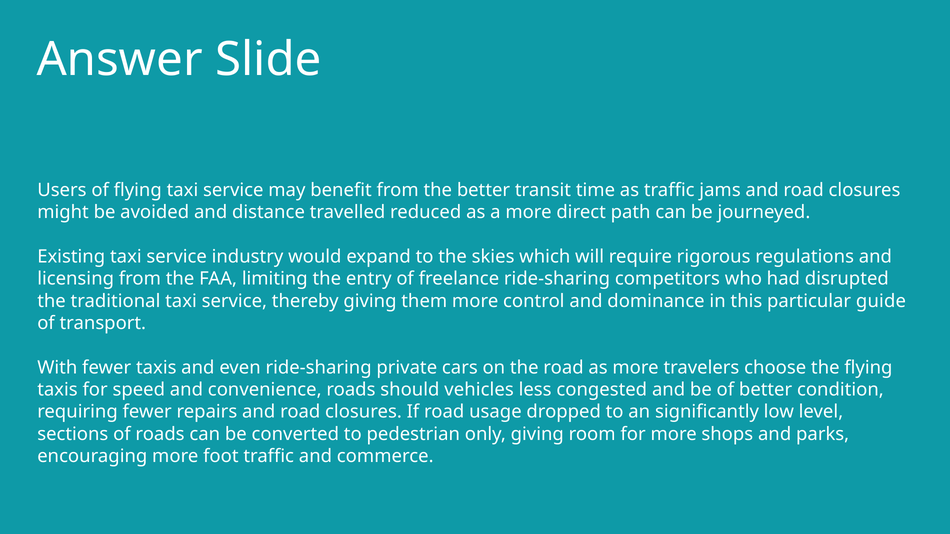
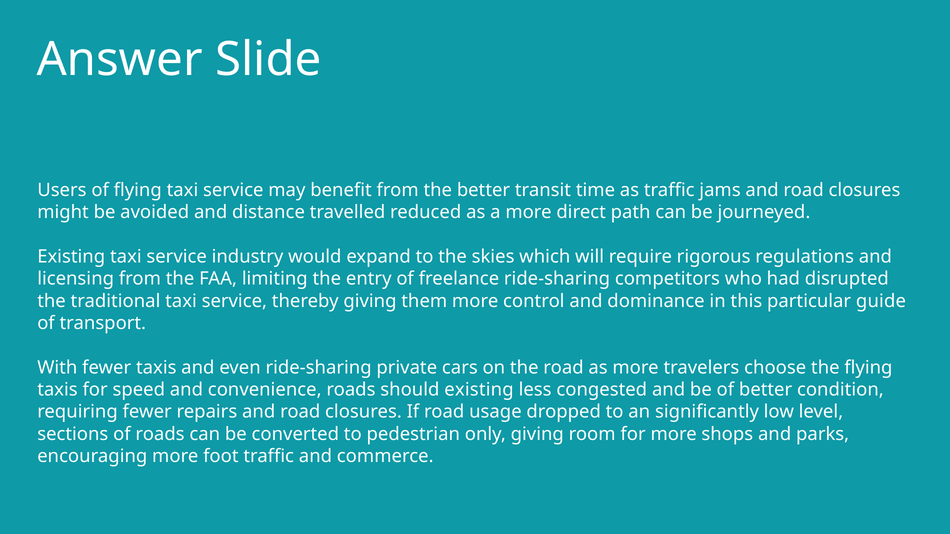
should vehicles: vehicles -> existing
